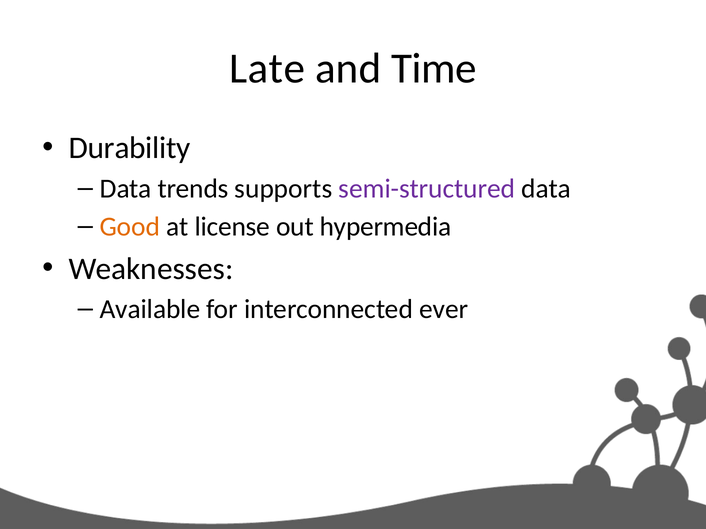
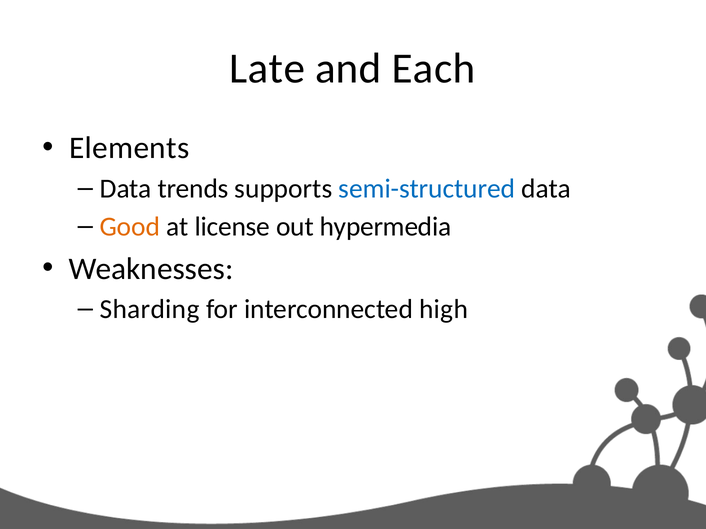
Time: Time -> Each
Durability: Durability -> Elements
semi-structured colour: purple -> blue
Available: Available -> Sharding
ever: ever -> high
